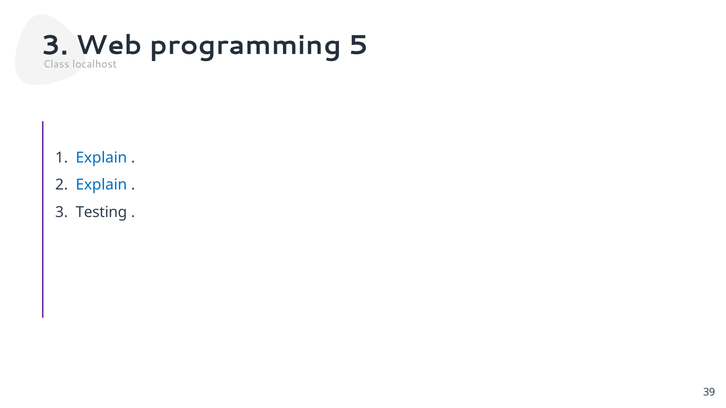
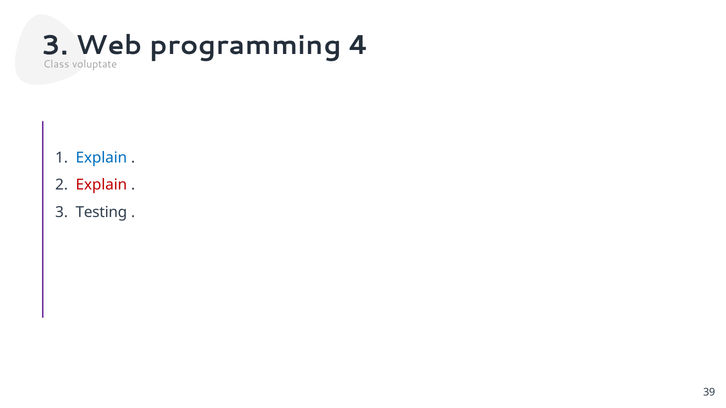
5: 5 -> 4
localhost: localhost -> voluptate
Explain at (101, 185) colour: blue -> red
